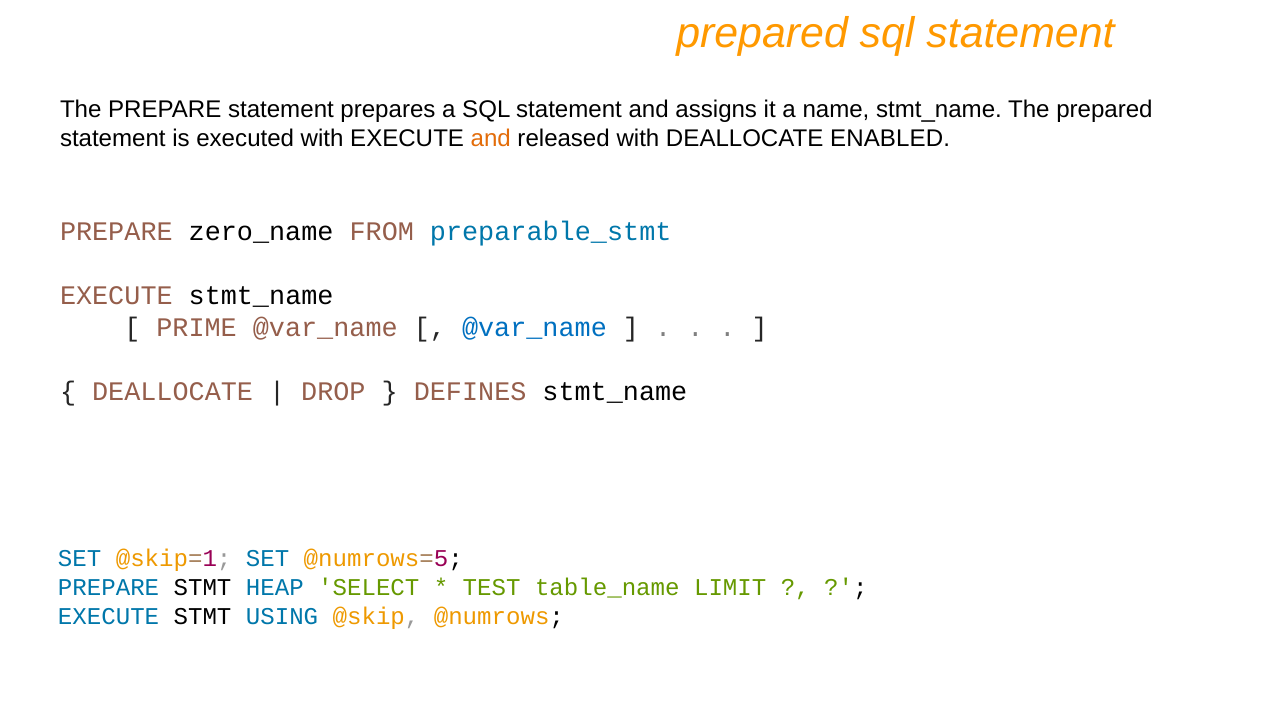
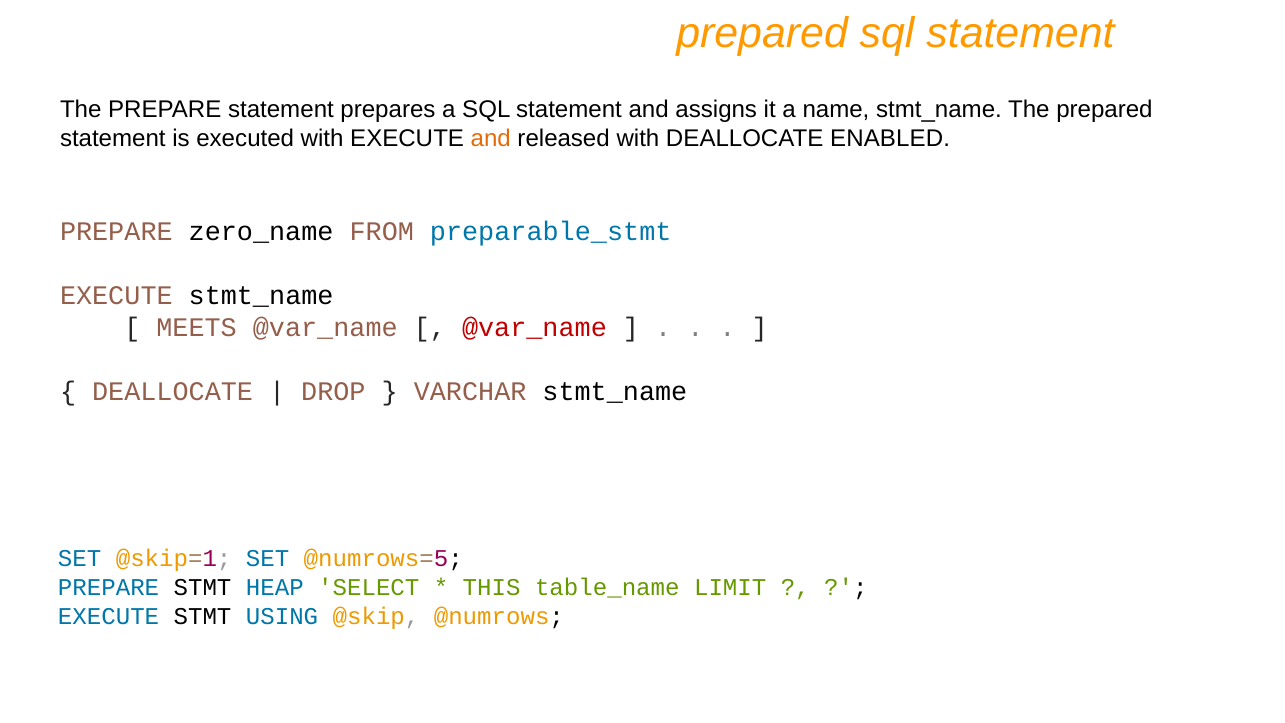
PRIME: PRIME -> MEETS
@var_name at (534, 328) colour: blue -> red
DEFINES: DEFINES -> VARCHAR
TEST: TEST -> THIS
